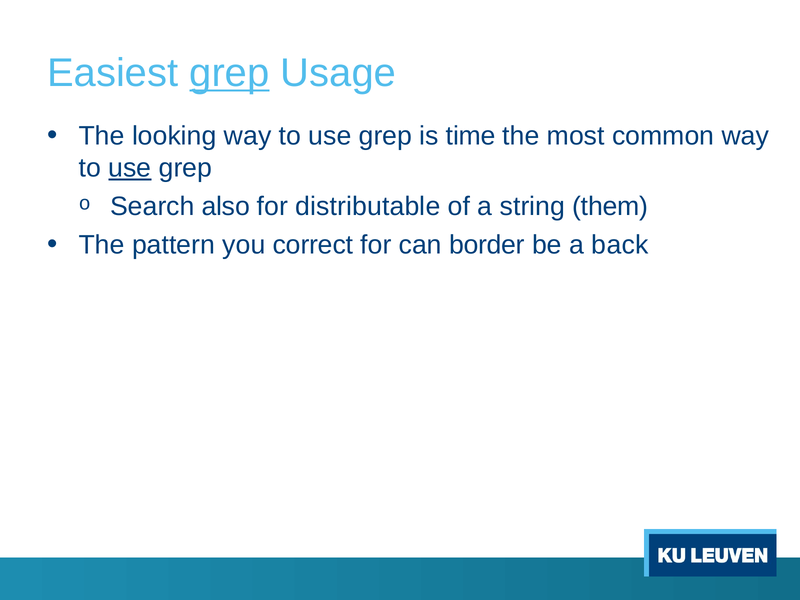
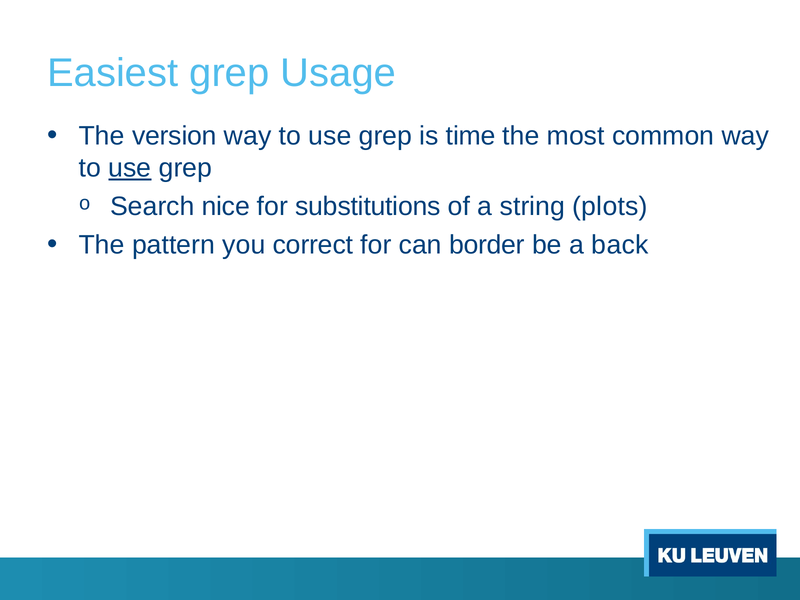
grep at (229, 73) underline: present -> none
looking: looking -> version
also: also -> nice
distributable: distributable -> substitutions
them: them -> plots
